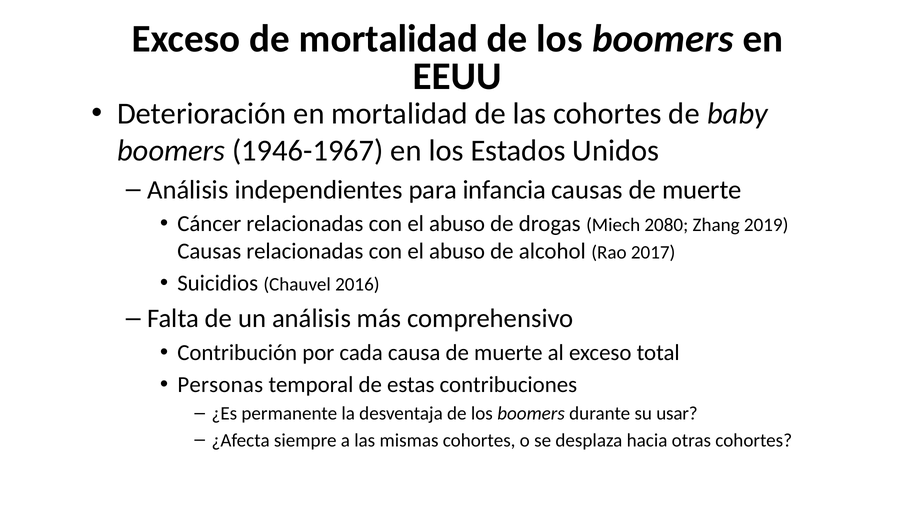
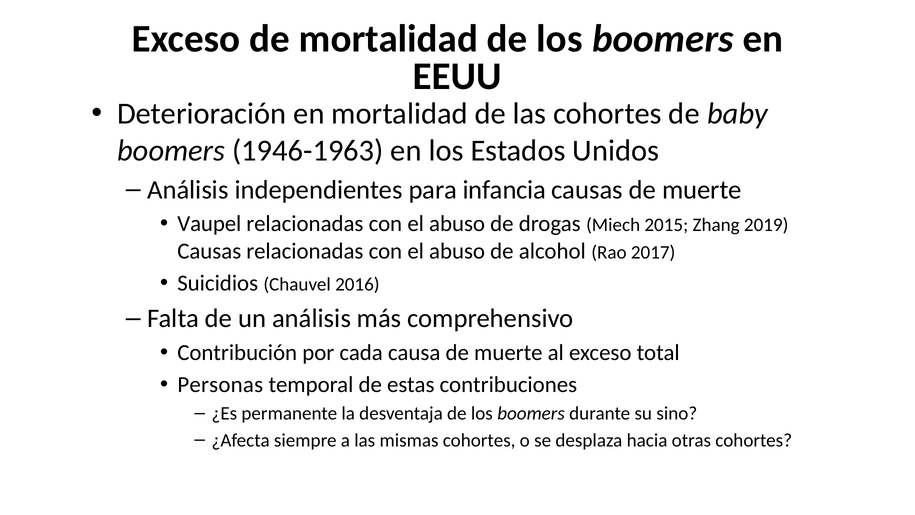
1946-1967: 1946-1967 -> 1946-1963
Cáncer: Cáncer -> Vaupel
2080: 2080 -> 2015
usar: usar -> sino
